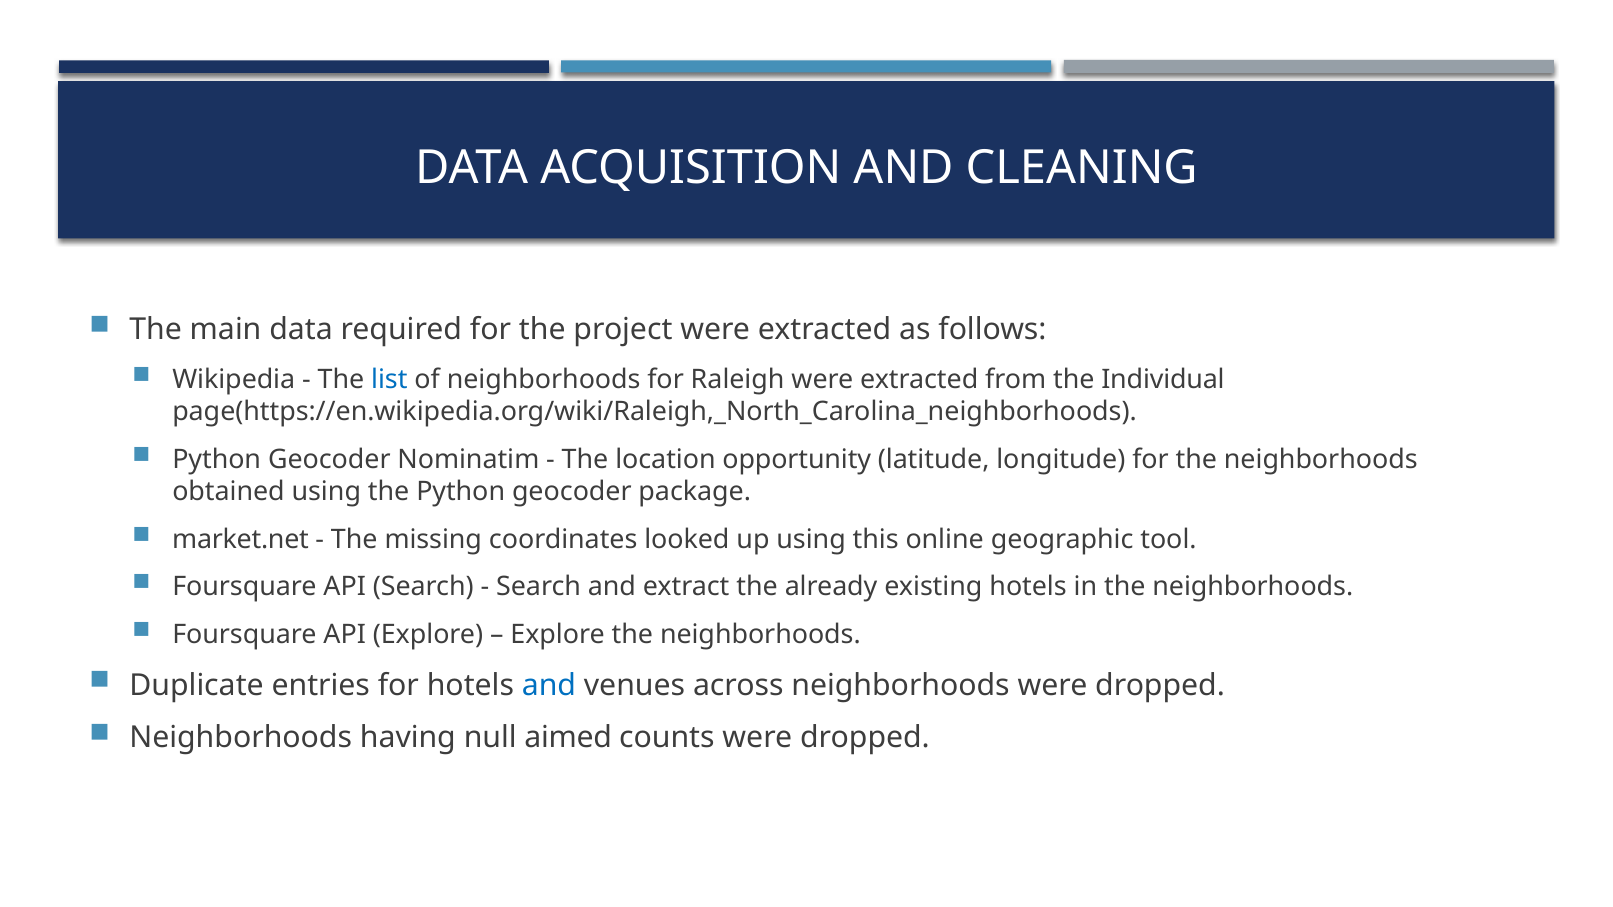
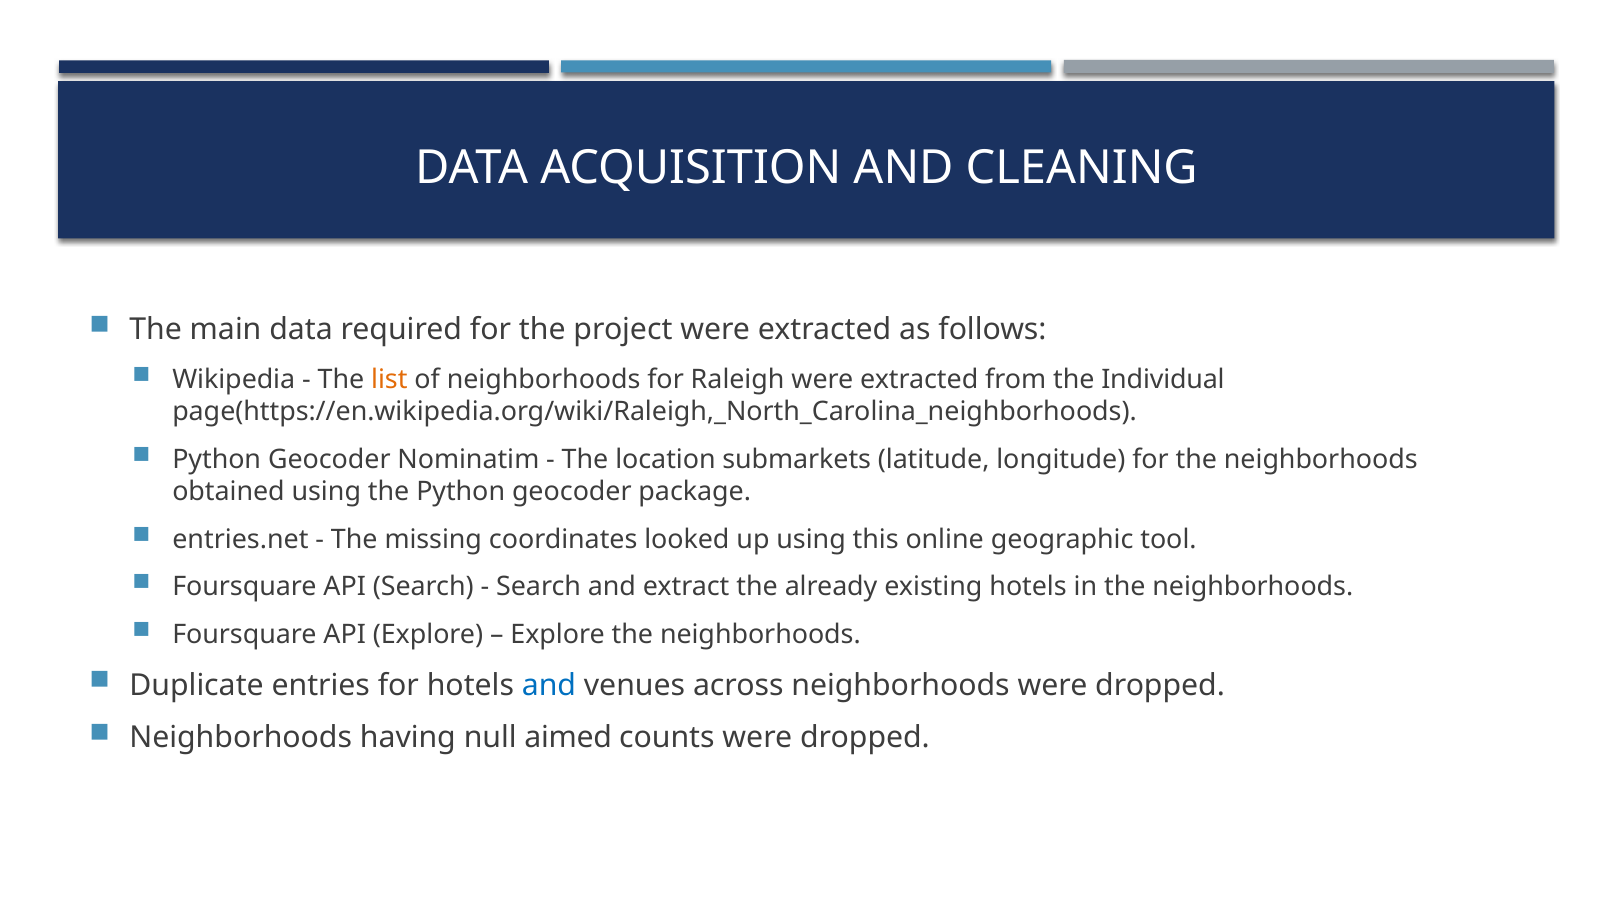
list colour: blue -> orange
opportunity: opportunity -> submarkets
market.net: market.net -> entries.net
